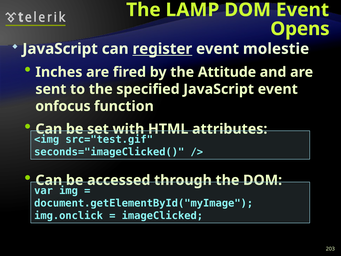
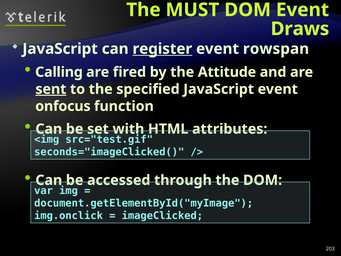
LAMP: LAMP -> MUST
Opens: Opens -> Draws
molestie: molestie -> rowspan
Inches: Inches -> Calling
sent underline: none -> present
